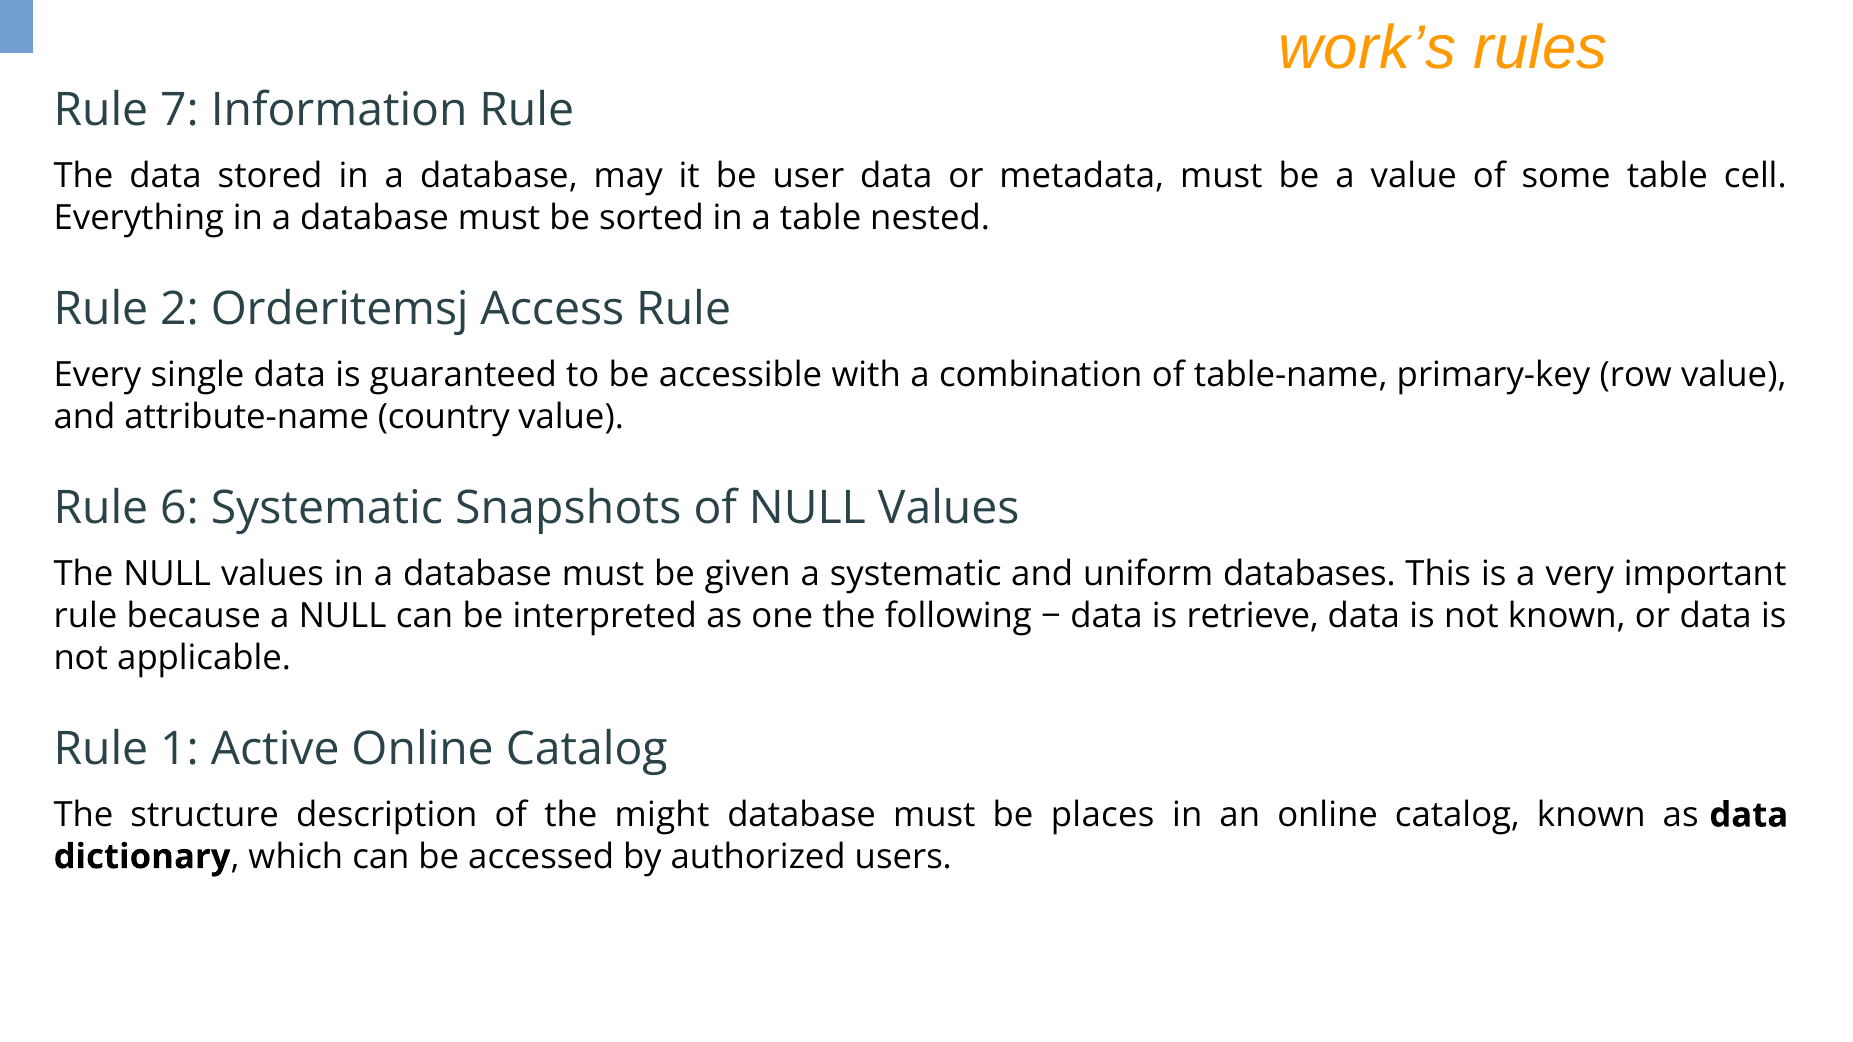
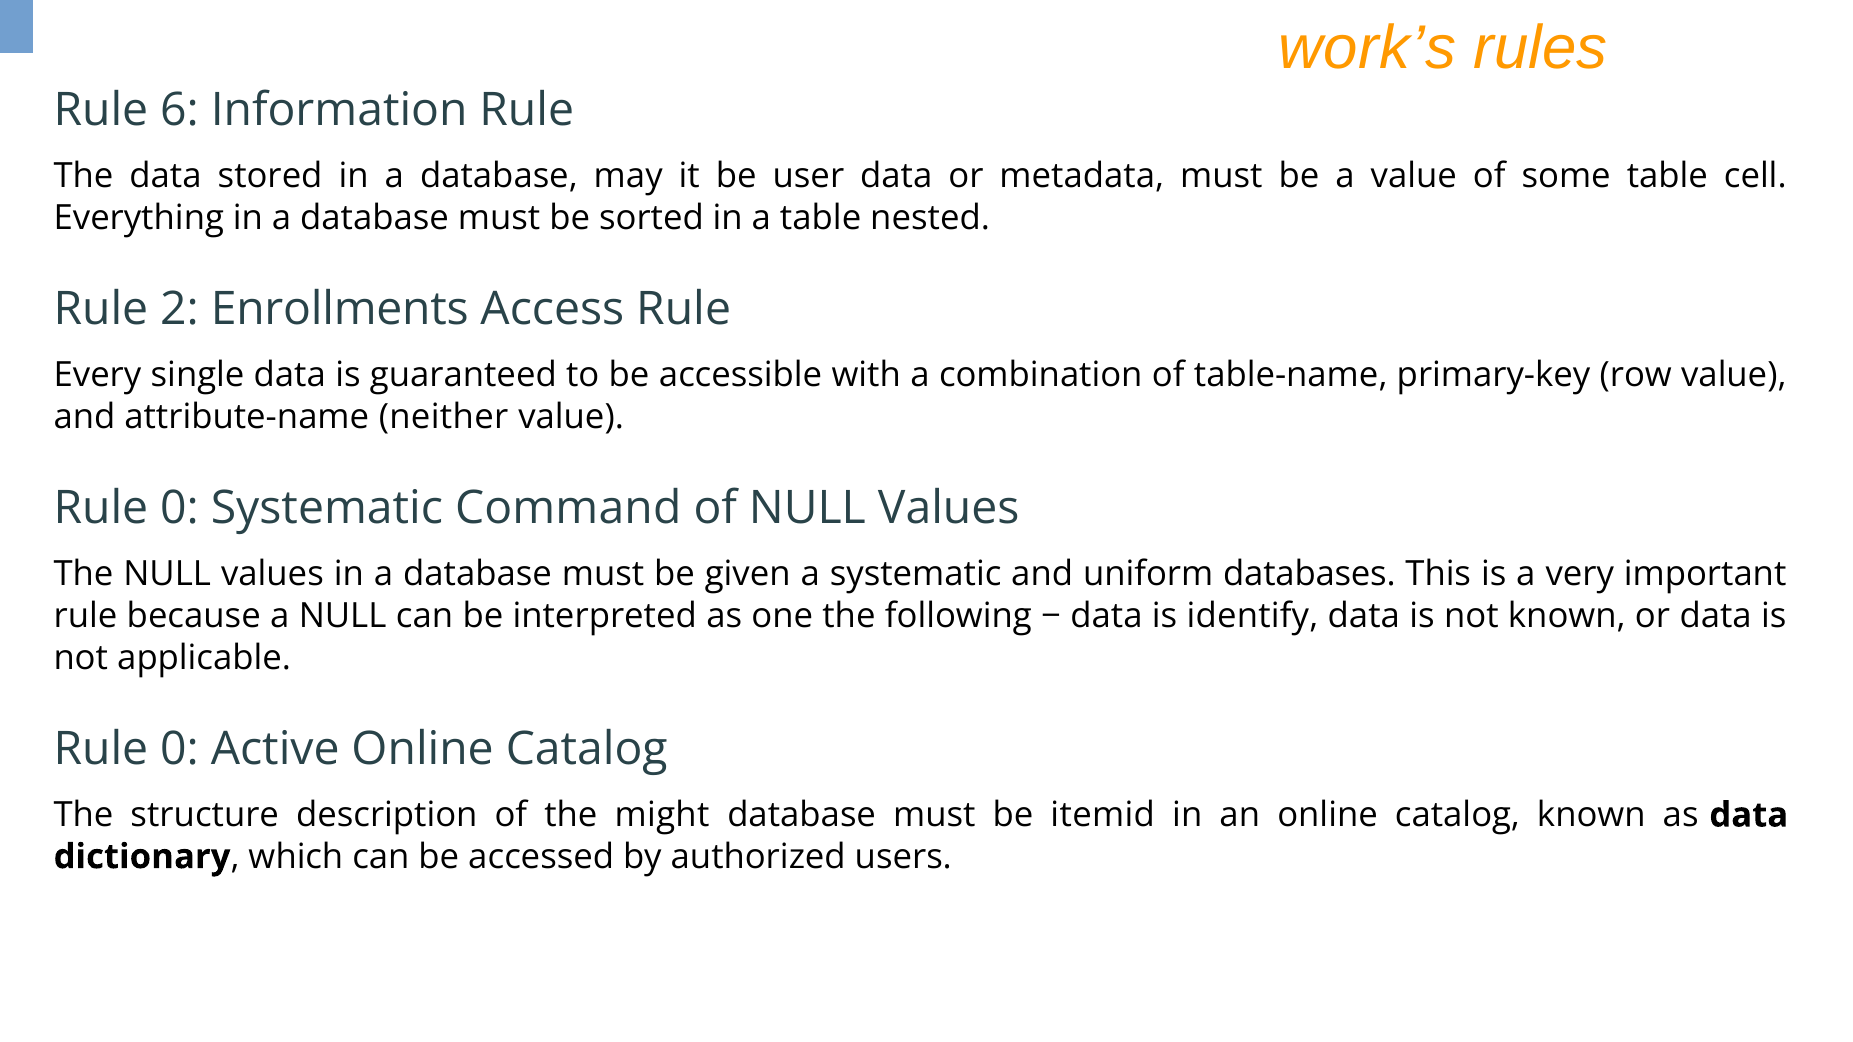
7: 7 -> 6
Orderitemsj: Orderitemsj -> Enrollments
country: country -> neither
6 at (179, 508): 6 -> 0
Snapshots: Snapshots -> Command
retrieve: retrieve -> identify
1 at (179, 749): 1 -> 0
places: places -> itemid
